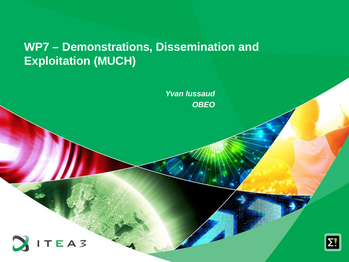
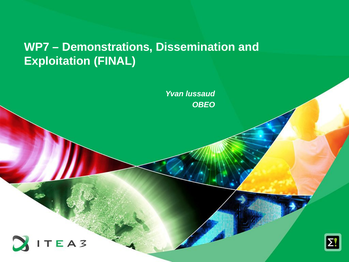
MUCH: MUCH -> FINAL
